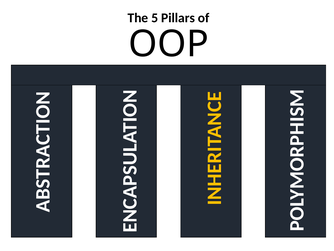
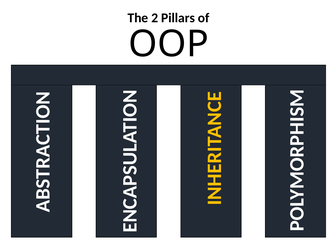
5: 5 -> 2
